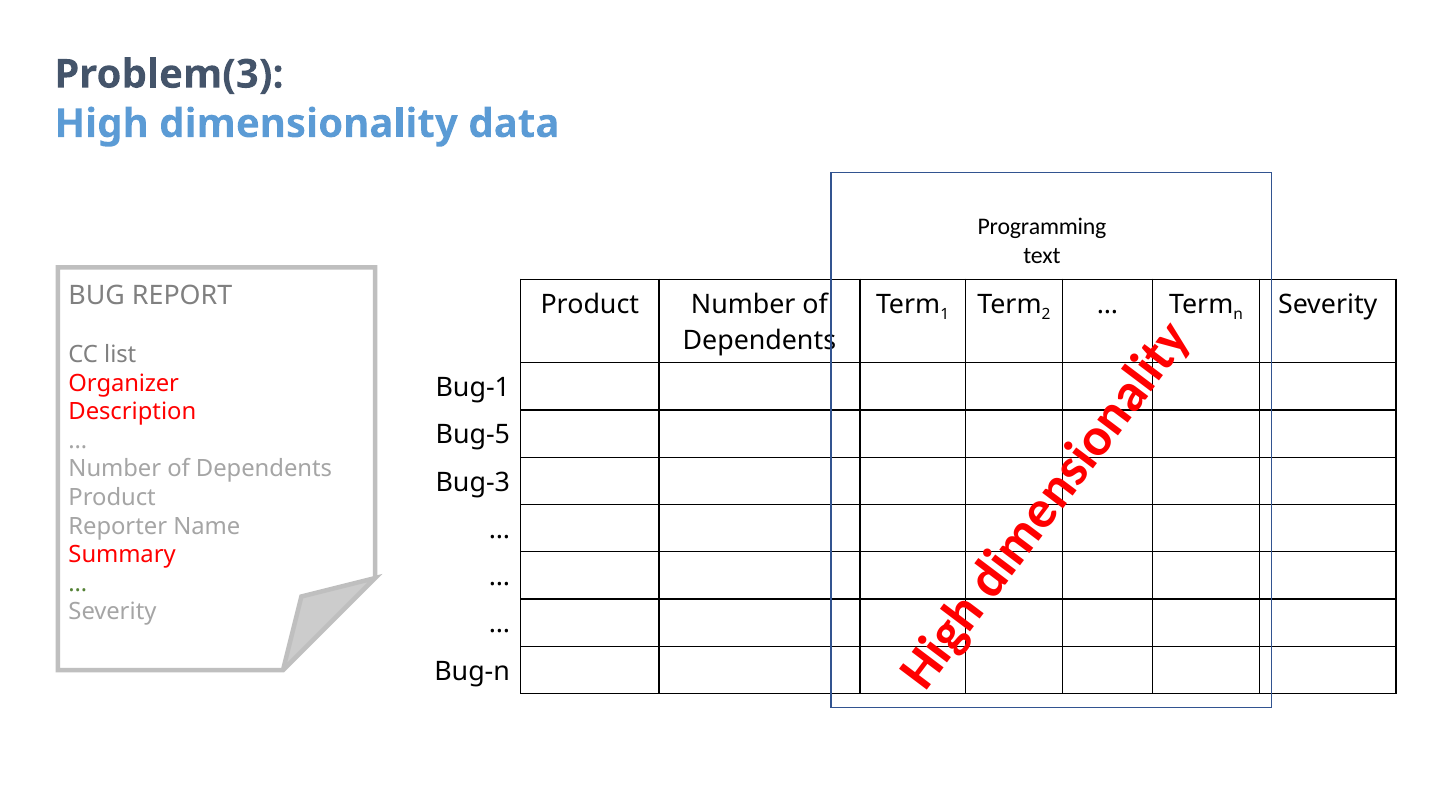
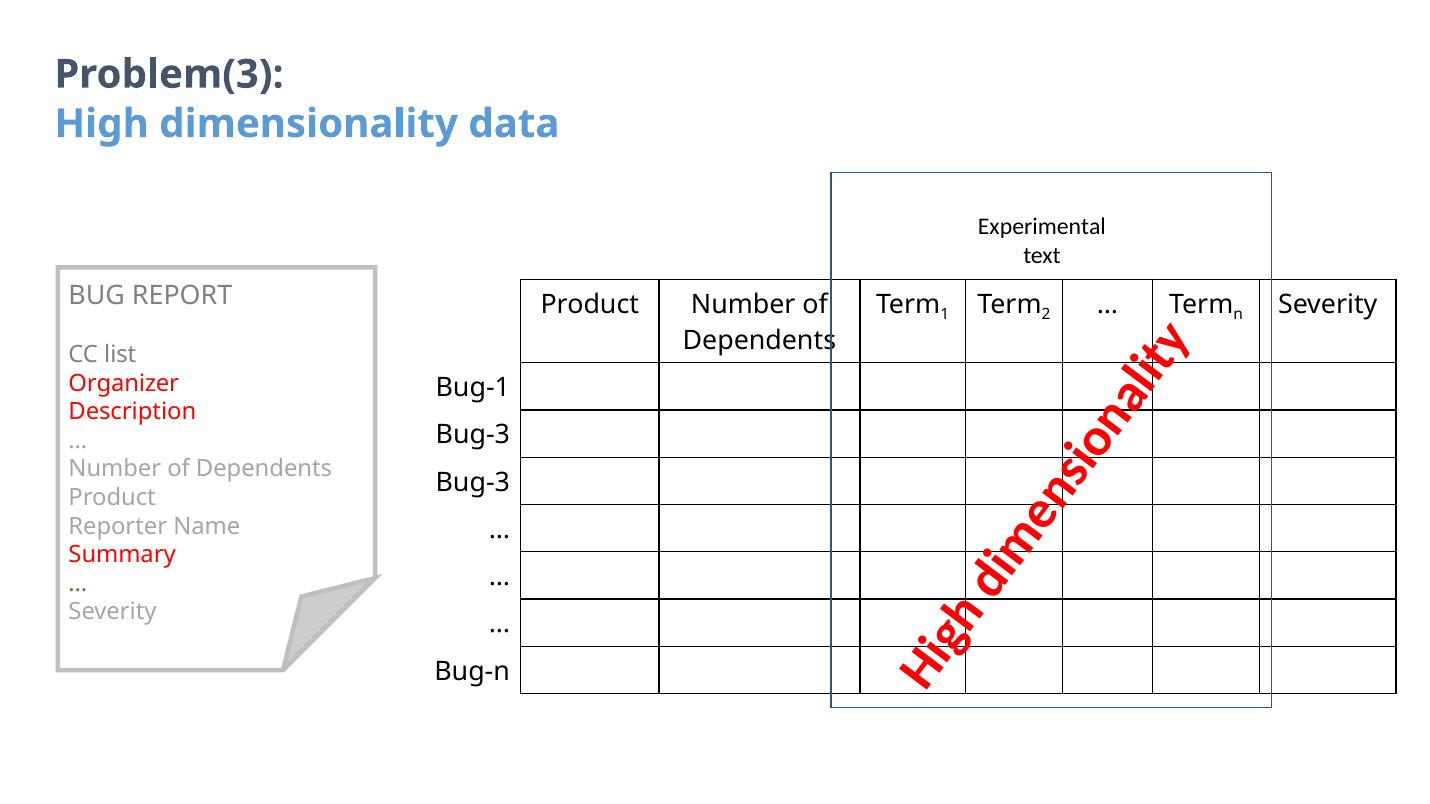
Programming: Programming -> Experimental
Bug-5 at (473, 435): Bug-5 -> Bug-3
